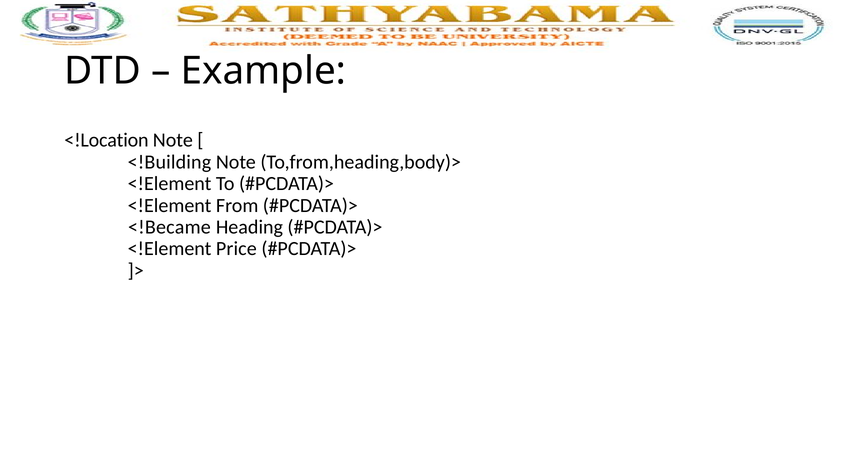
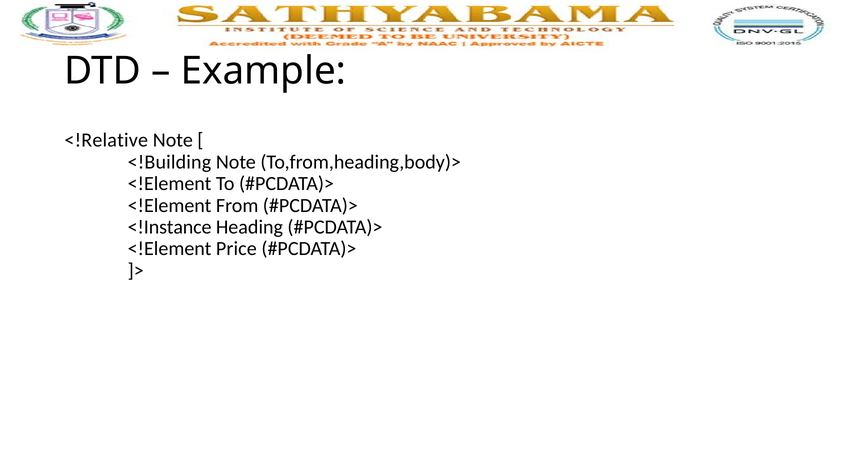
<!Location: <!Location -> <!Relative
<!Became: <!Became -> <!Instance
